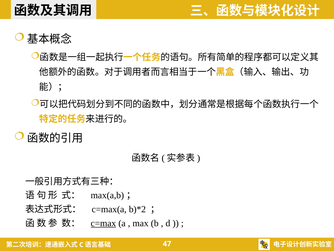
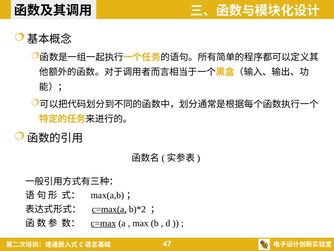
c=max(a underline: none -> present
